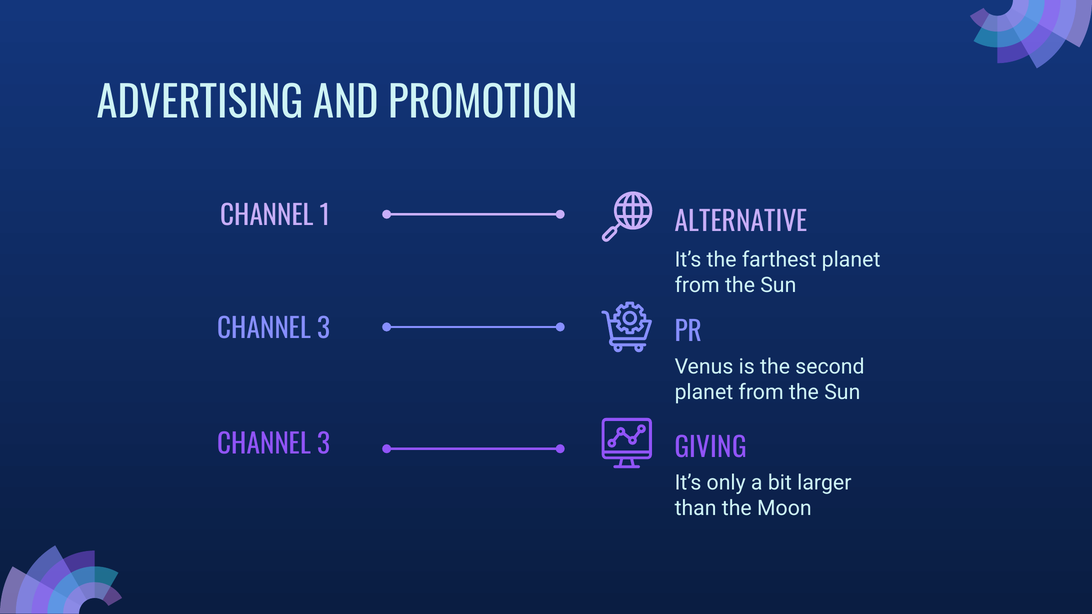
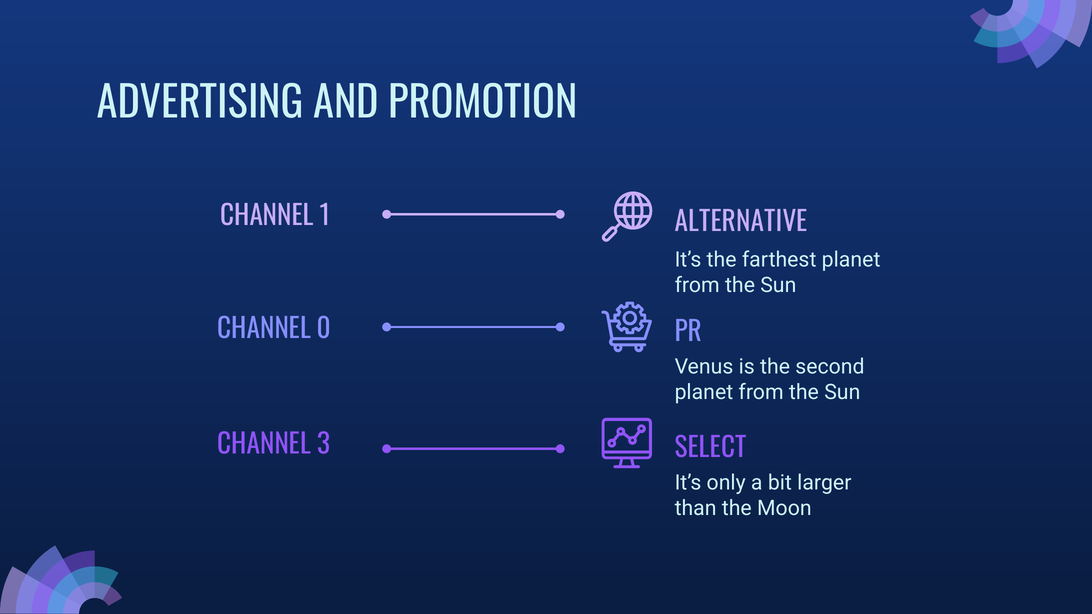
3 at (324, 330): 3 -> 0
GIVING: GIVING -> SELECT
